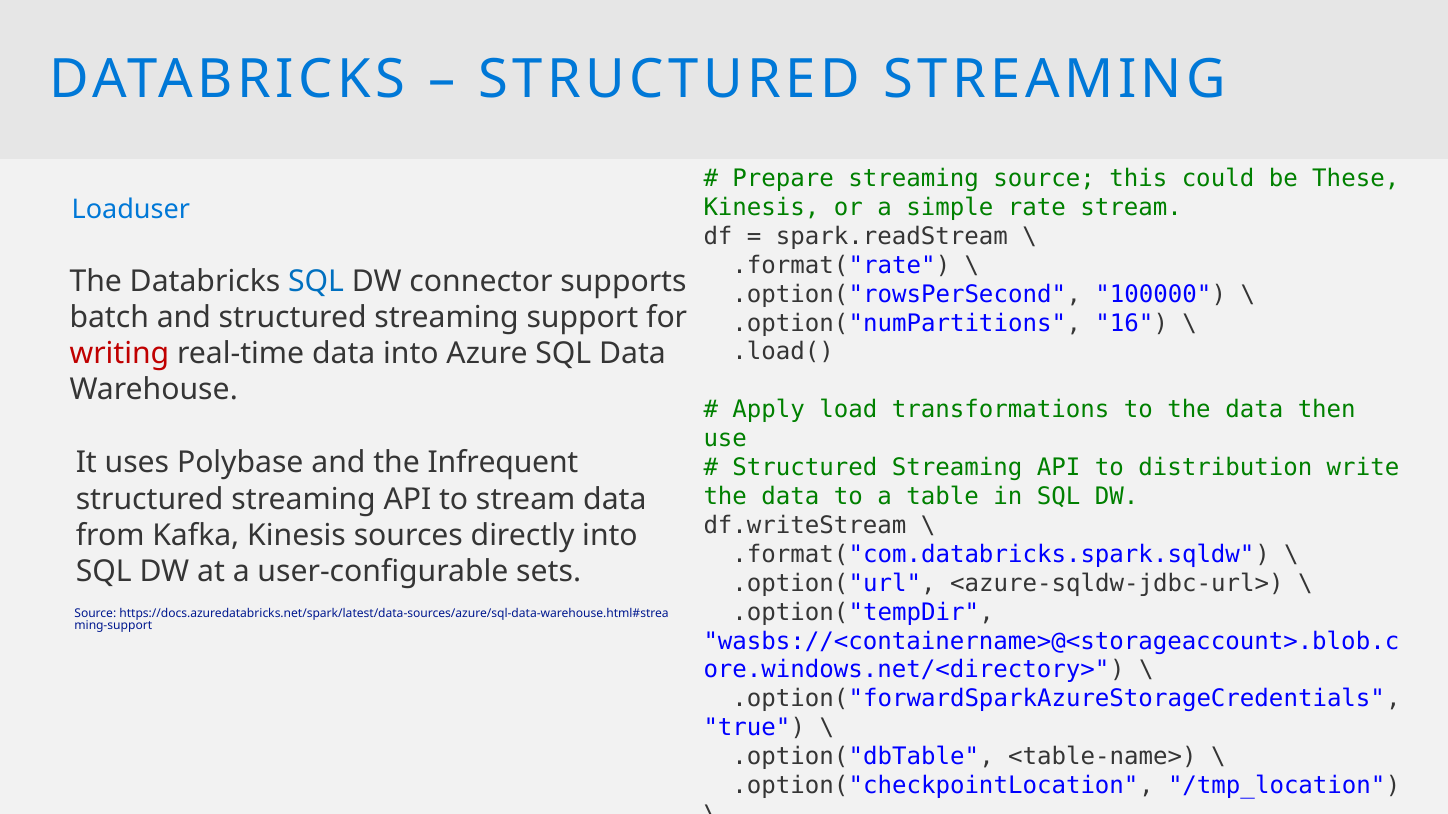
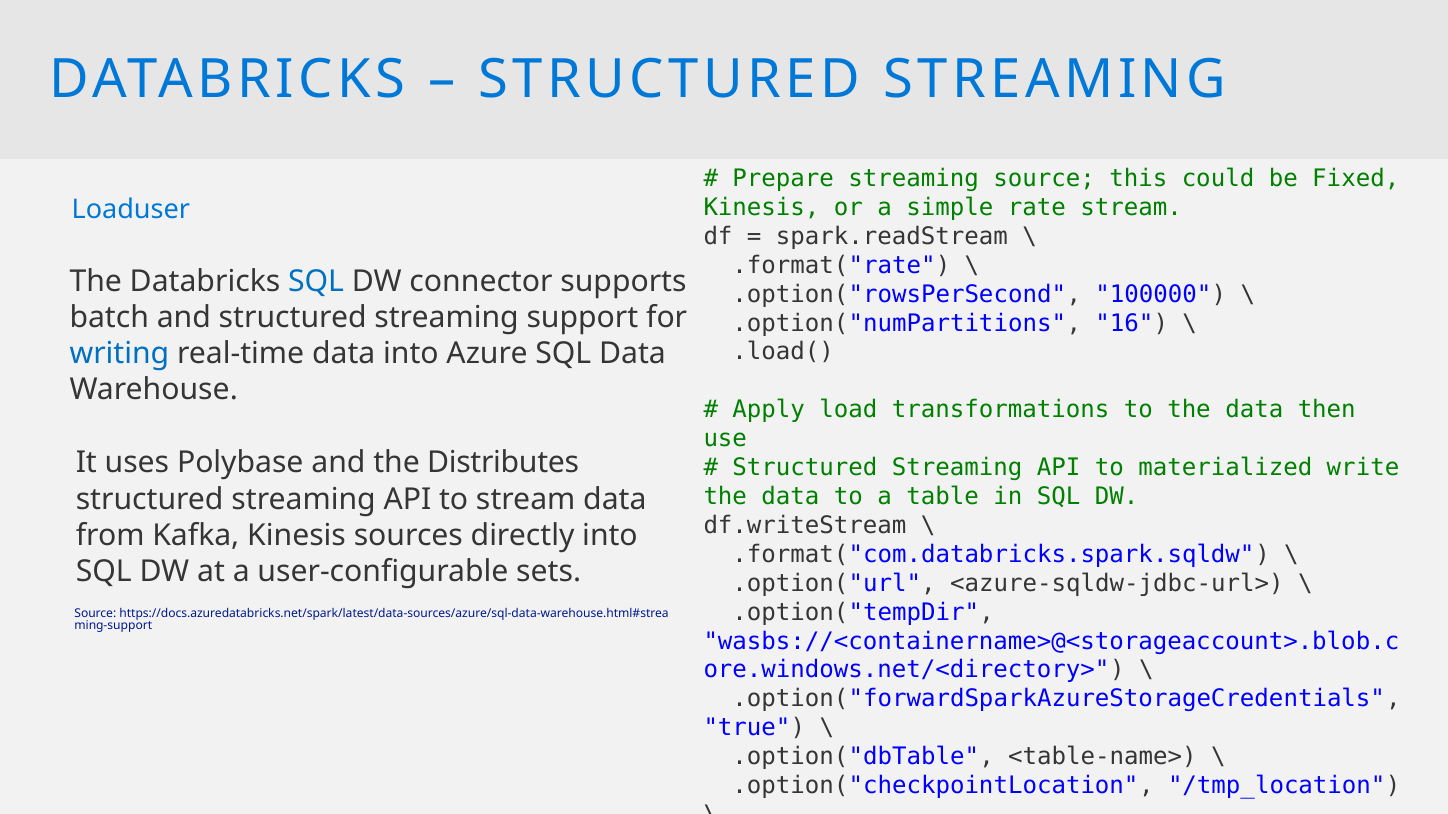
These: These -> Fixed
writing colour: red -> blue
Infrequent: Infrequent -> Distributes
distribution: distribution -> materialized
